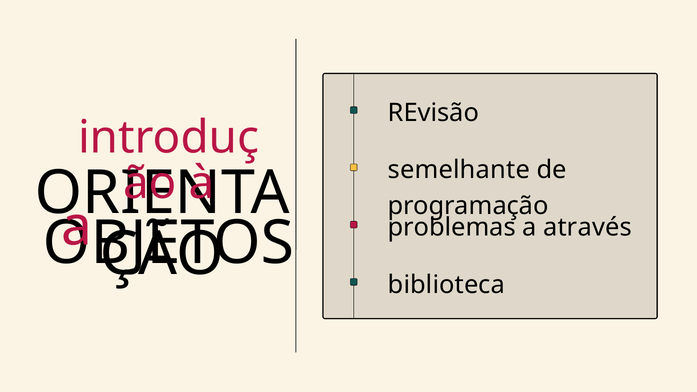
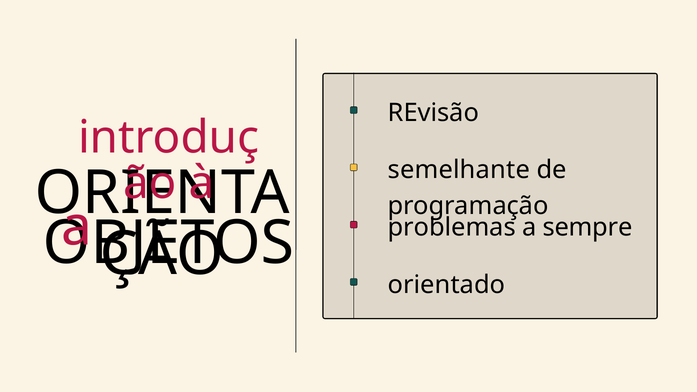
através: através -> sempre
biblioteca: biblioteca -> orientado
